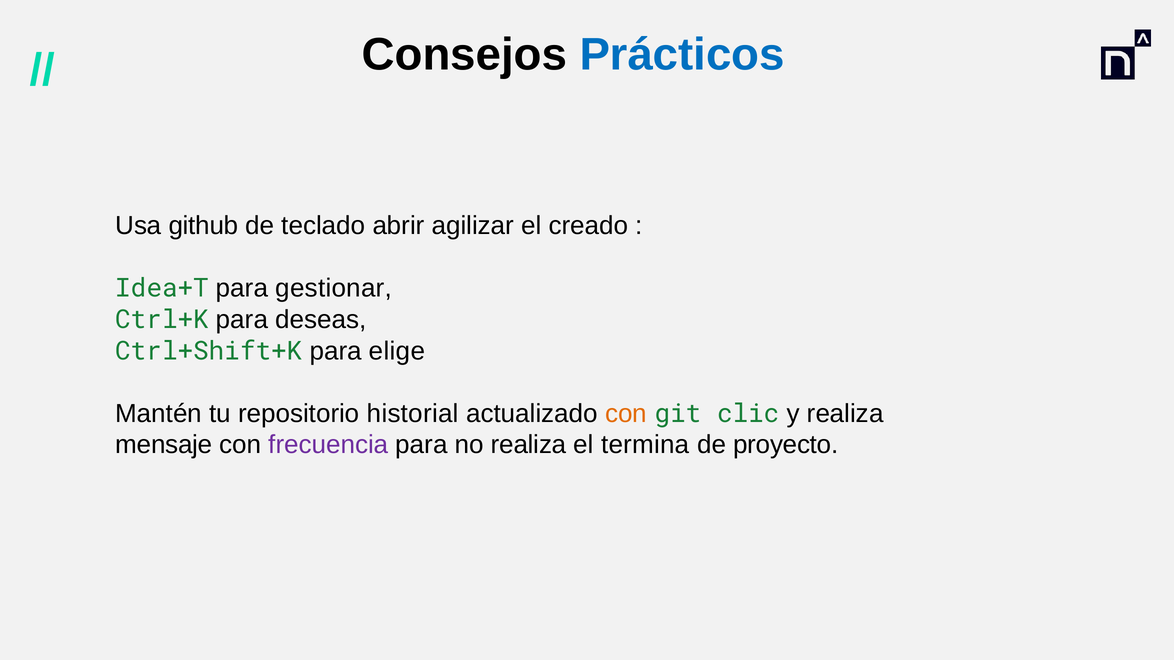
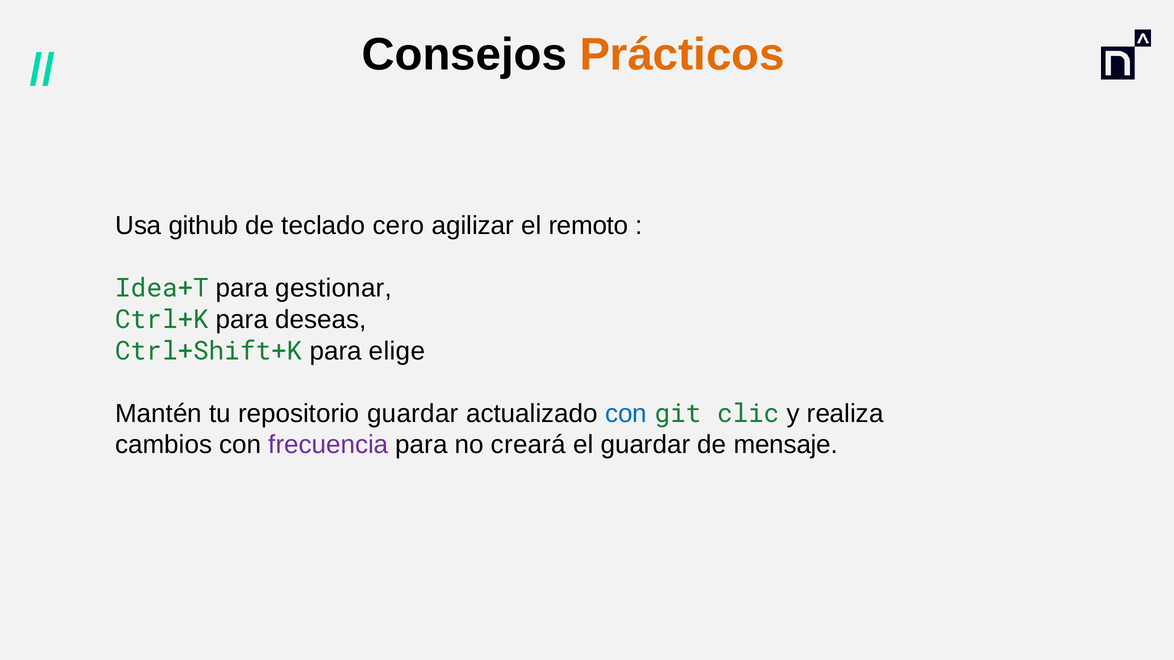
Prácticos colour: blue -> orange
abrir: abrir -> cero
creado: creado -> remoto
repositorio historial: historial -> guardar
con at (626, 414) colour: orange -> blue
mensaje: mensaje -> cambios
no realiza: realiza -> creará
el termina: termina -> guardar
proyecto: proyecto -> mensaje
